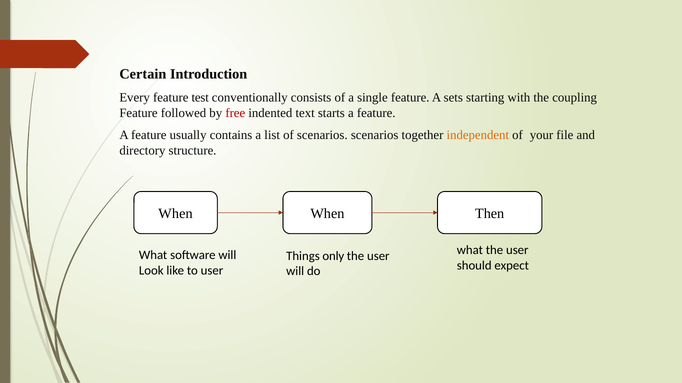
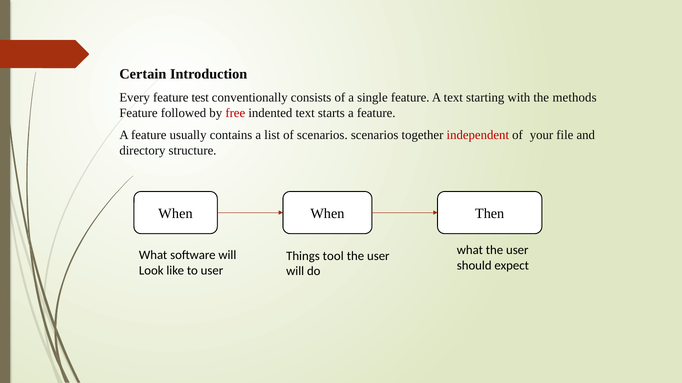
A sets: sets -> text
coupling: coupling -> methods
independent colour: orange -> red
only: only -> tool
